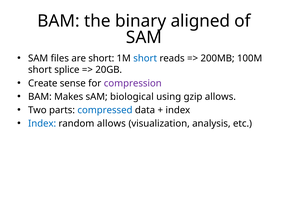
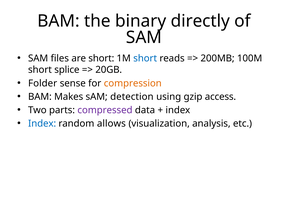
aligned: aligned -> directly
Create: Create -> Folder
compression colour: purple -> orange
biological: biological -> detection
gzip allows: allows -> access
compressed colour: blue -> purple
